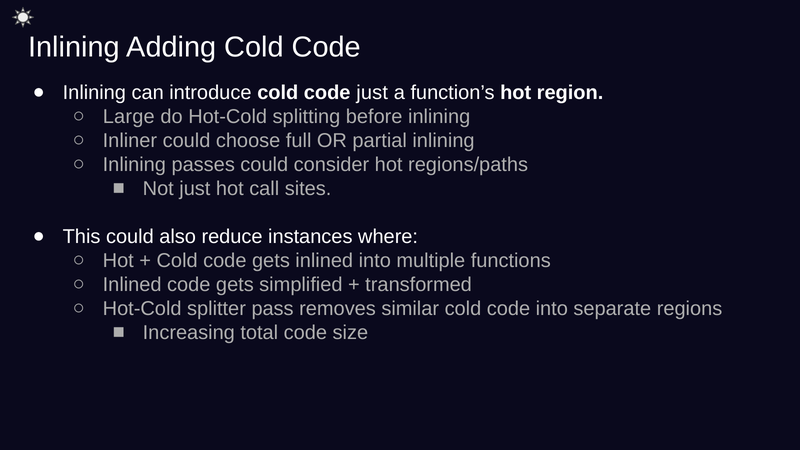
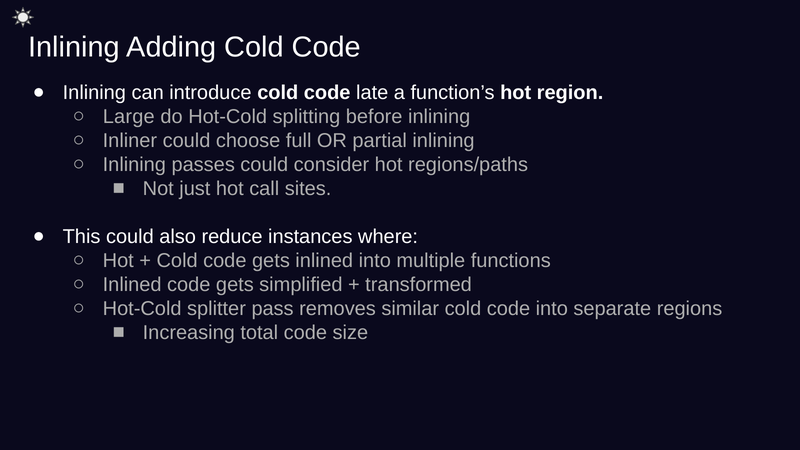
code just: just -> late
